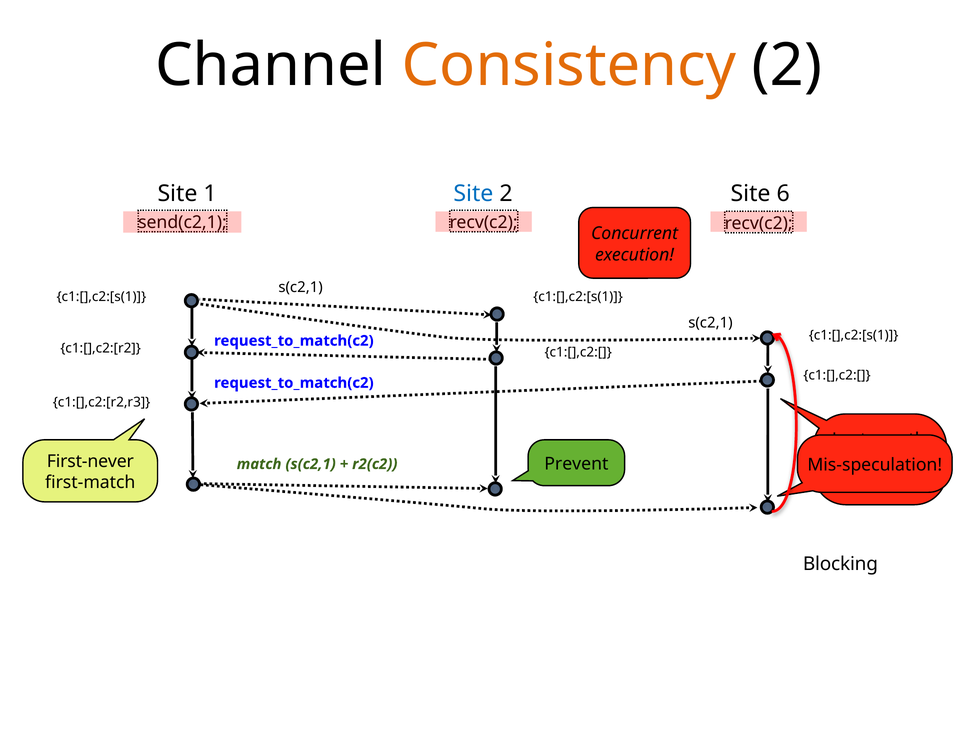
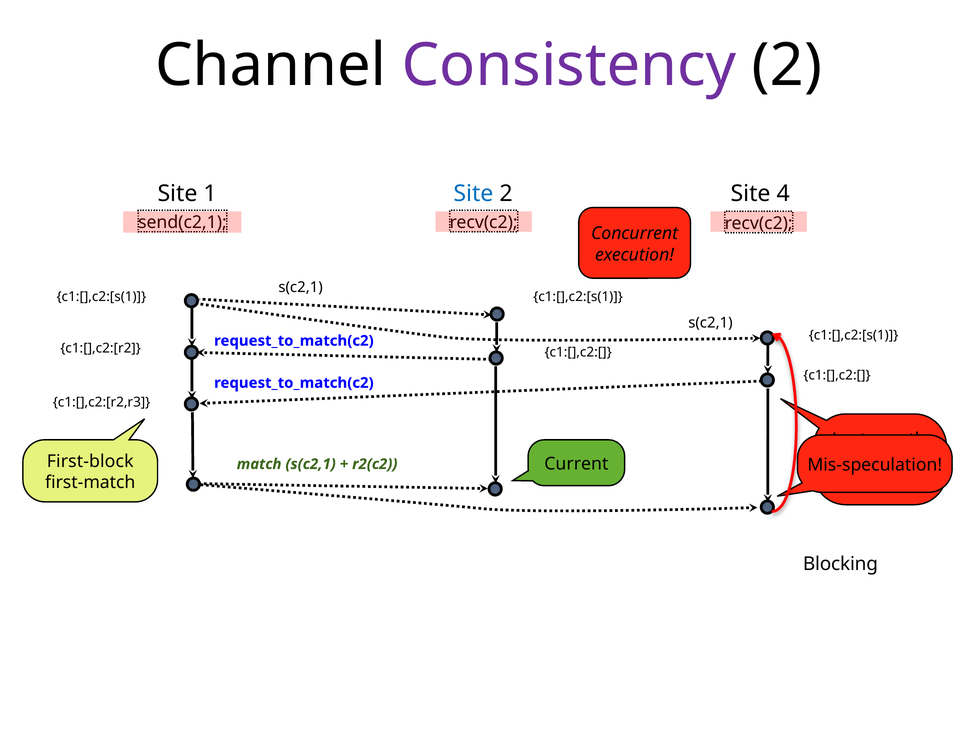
Consistency colour: orange -> purple
6: 6 -> 4
First-never: First-never -> First-block
Prevent: Prevent -> Current
